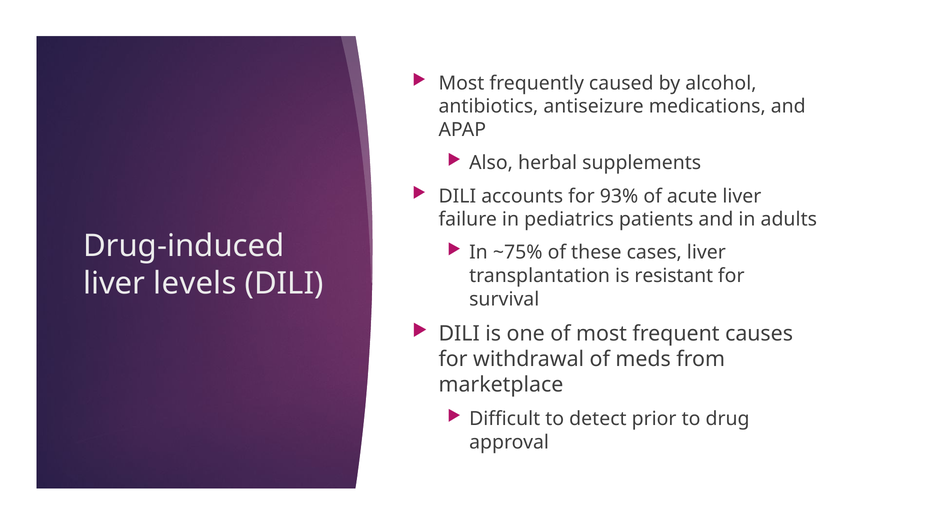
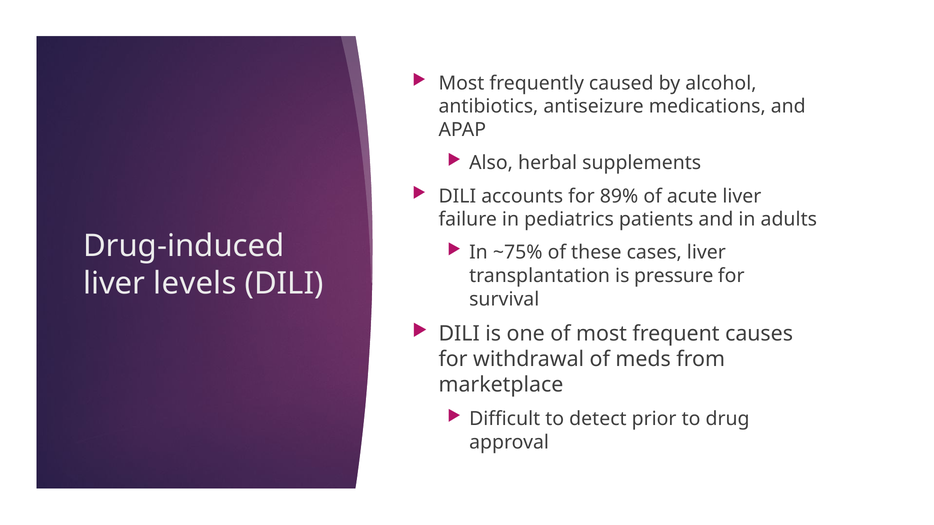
93%: 93% -> 89%
resistant: resistant -> pressure
